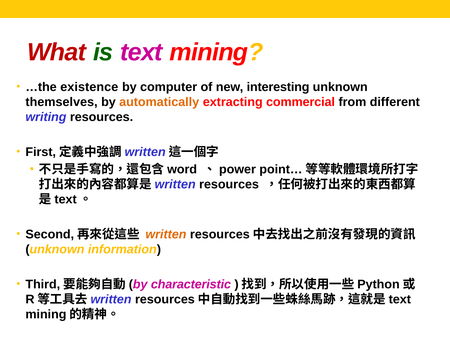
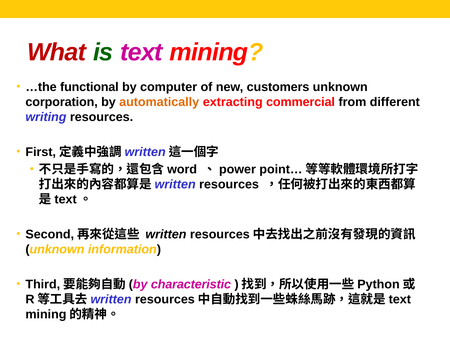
existence: existence -> functional
interesting: interesting -> customers
themselves: themselves -> corporation
written colour: orange -> black
